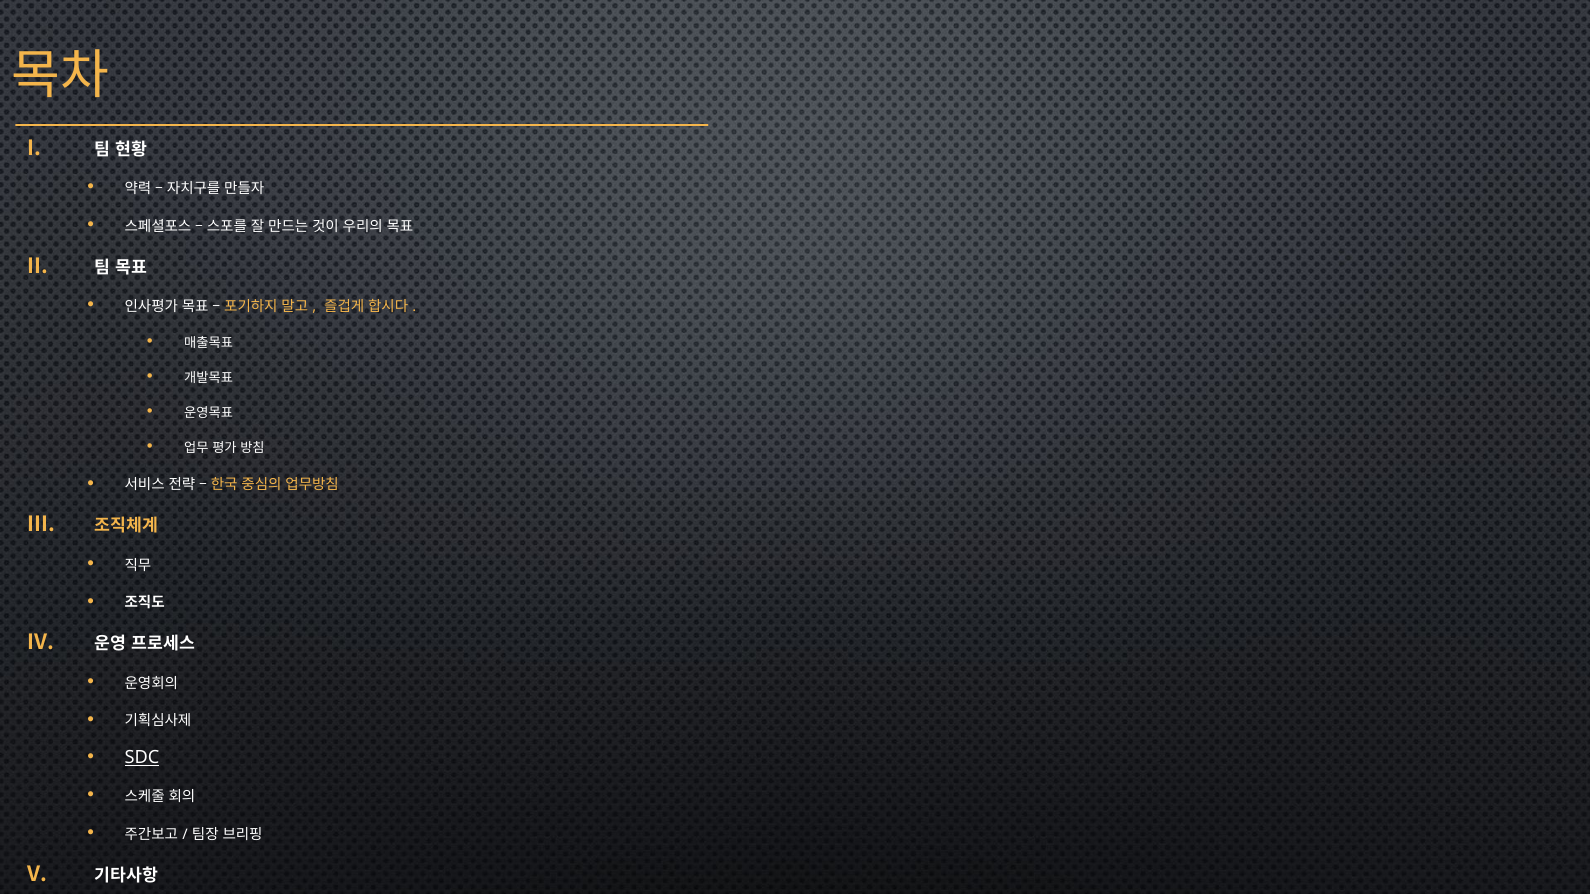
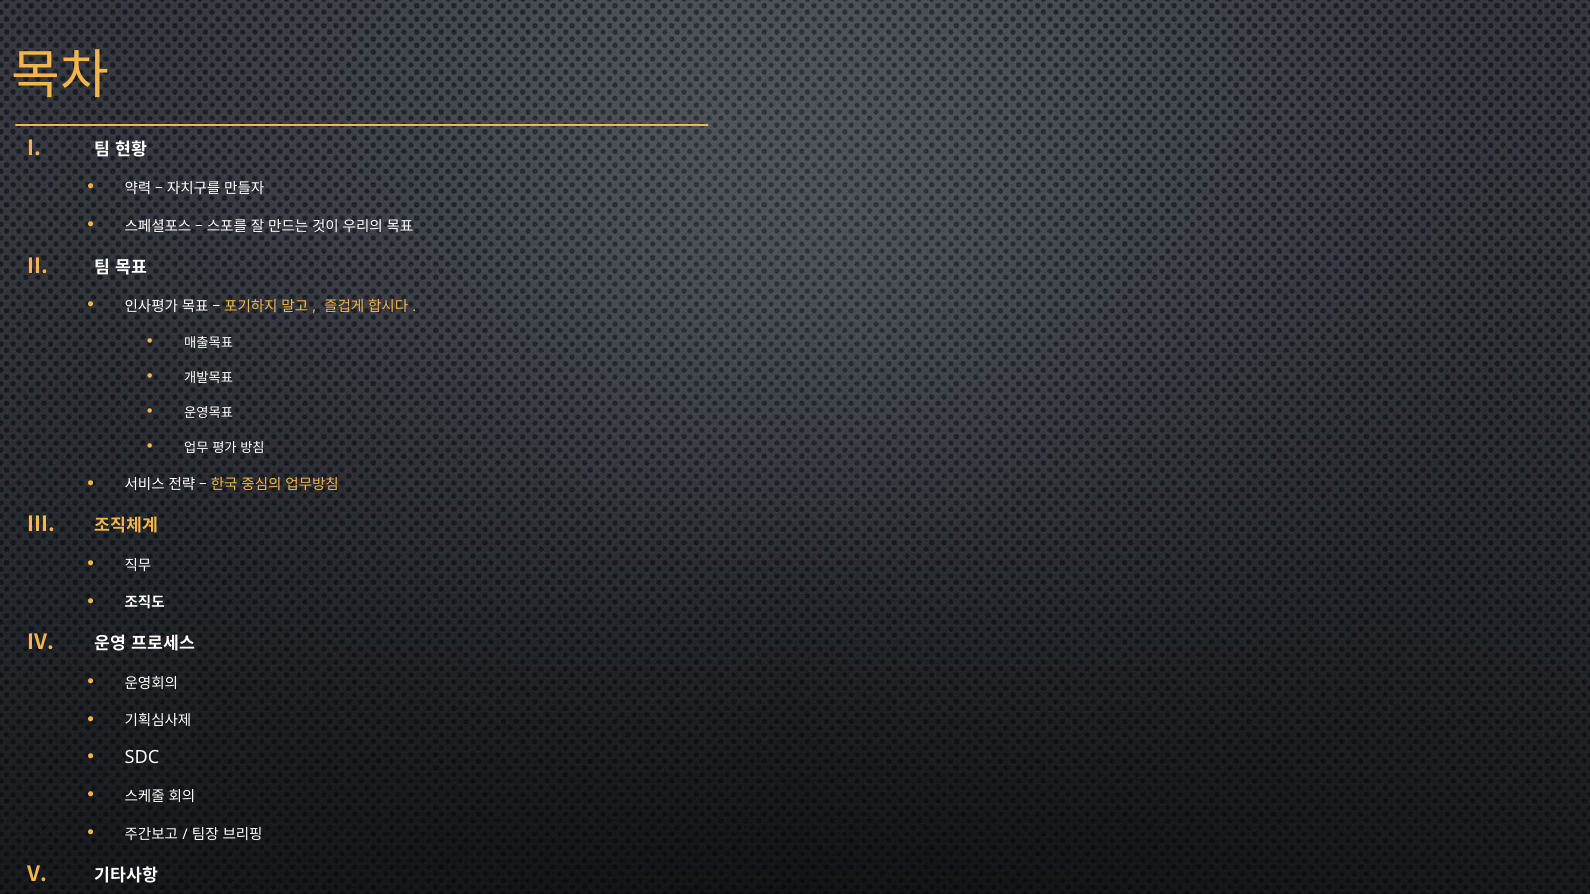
SDC underline: present -> none
